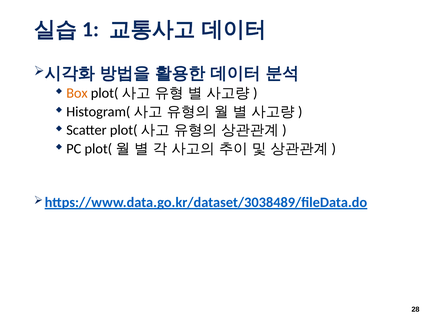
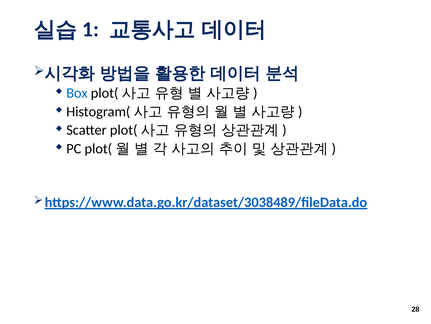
Box colour: orange -> blue
